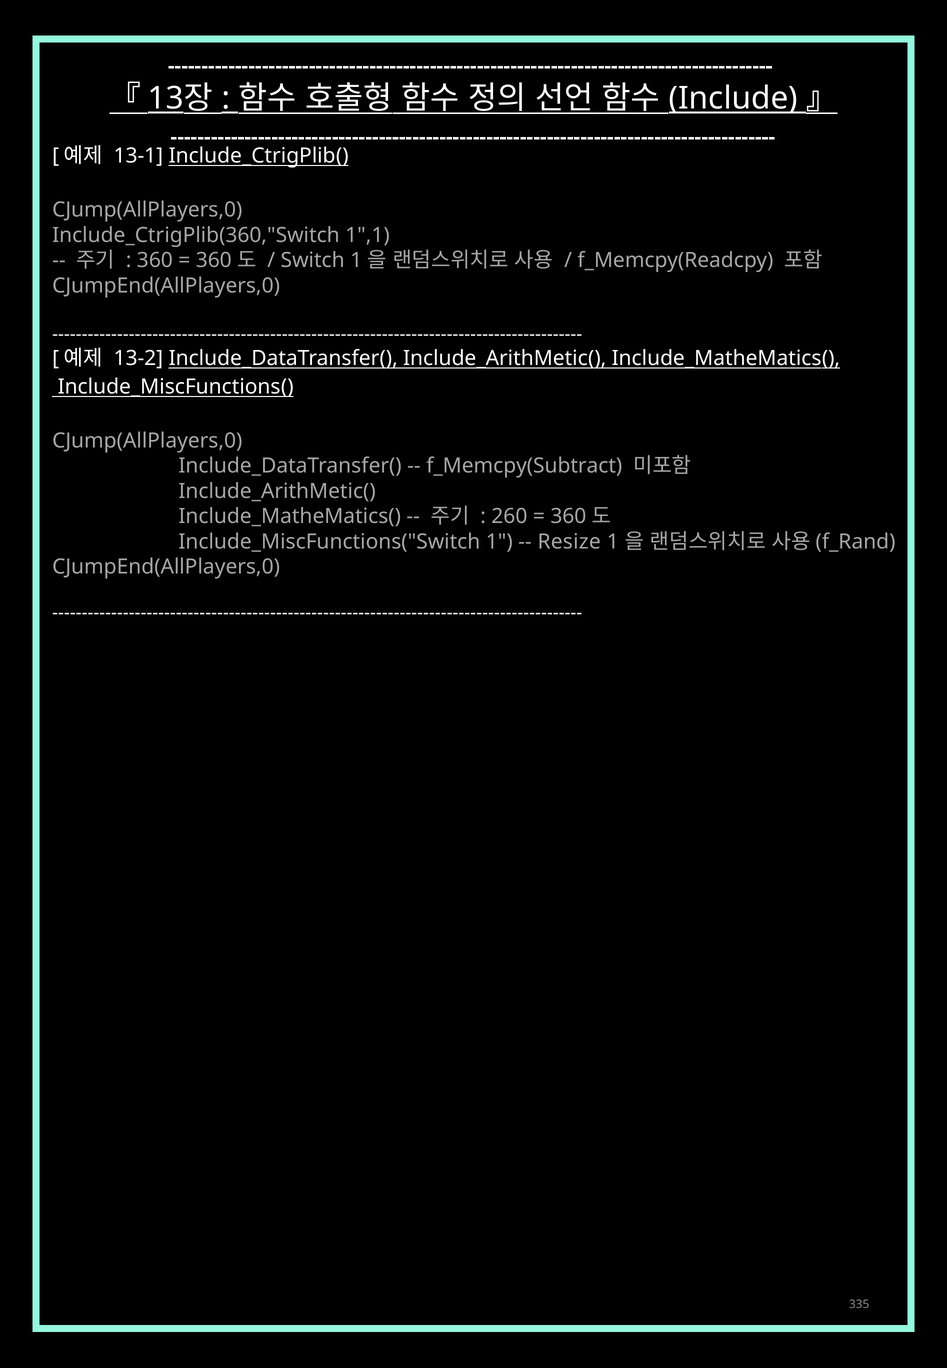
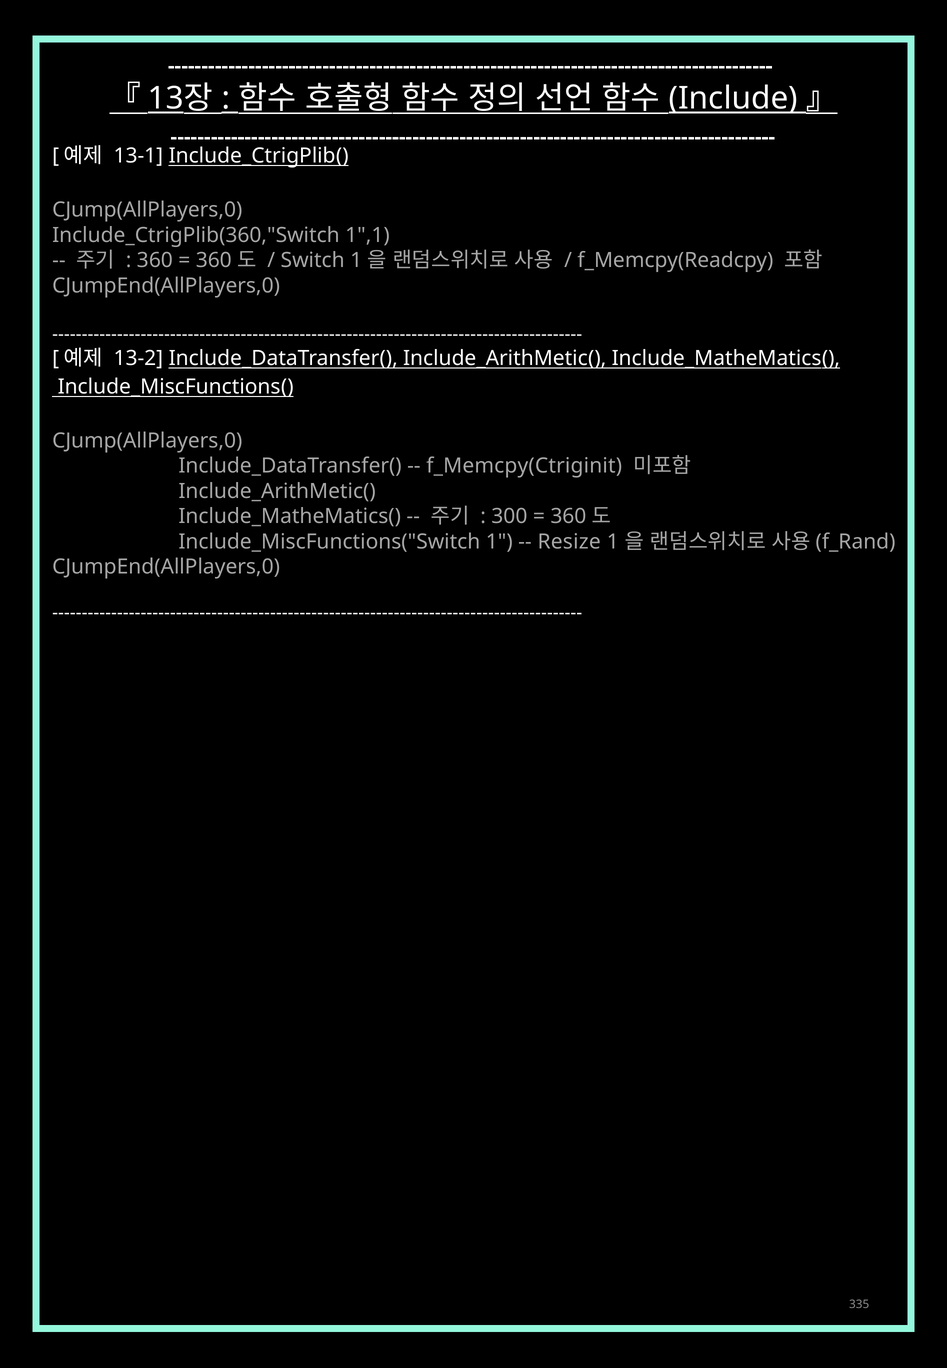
f_Memcpy(Subtract: f_Memcpy(Subtract -> f_Memcpy(Ctriginit
260: 260 -> 300
